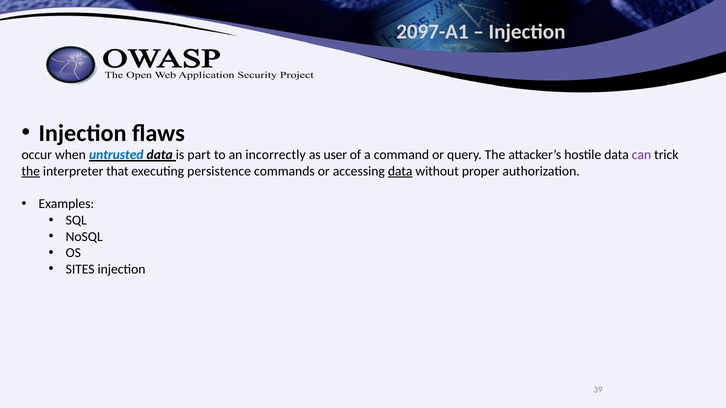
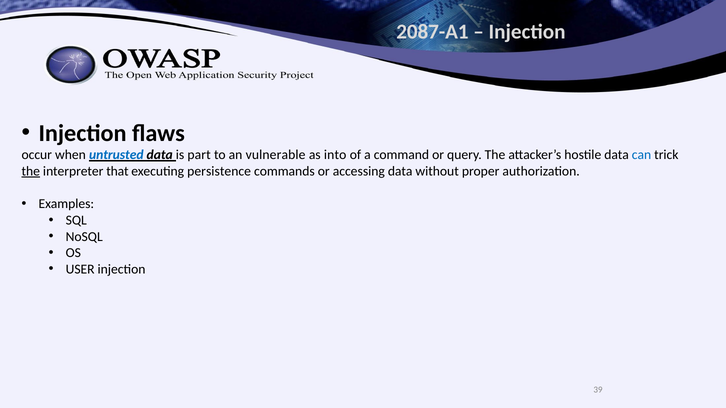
2097-A1: 2097-A1 -> 2087-A1
incorrectly: incorrectly -> vulnerable
user: user -> into
can colour: purple -> blue
data at (400, 171) underline: present -> none
SITES: SITES -> USER
